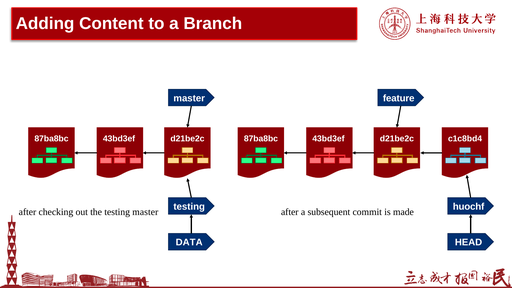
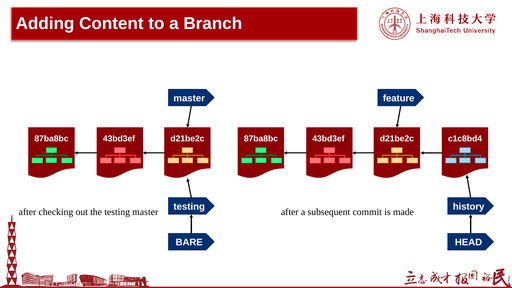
huochf: huochf -> history
DATA: DATA -> BARE
